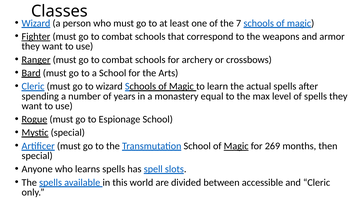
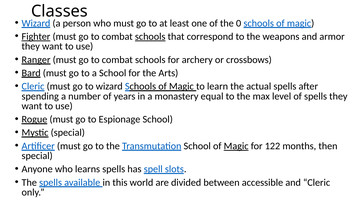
7: 7 -> 0
schools at (150, 37) underline: none -> present
269: 269 -> 122
